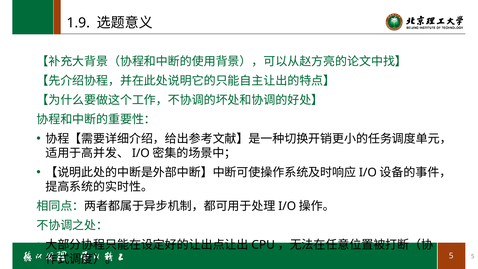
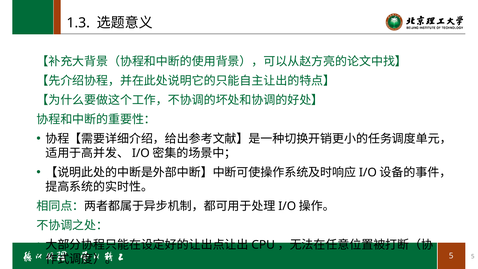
1.9: 1.9 -> 1.3
